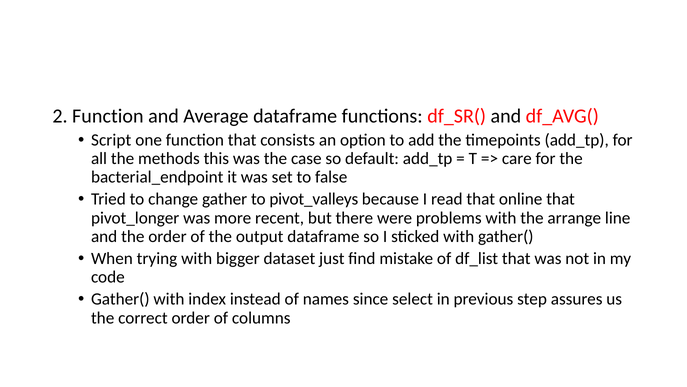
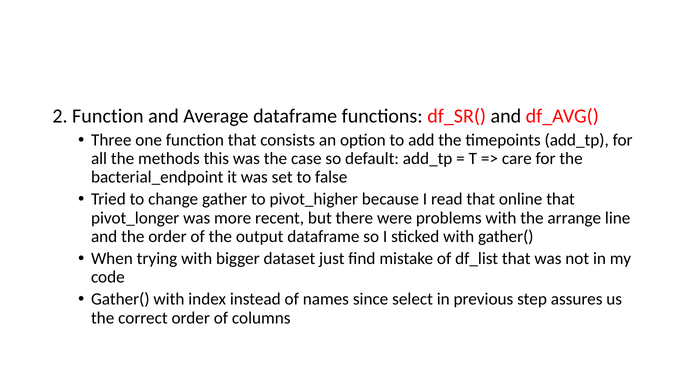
Script: Script -> Three
pivot_valleys: pivot_valleys -> pivot_higher
